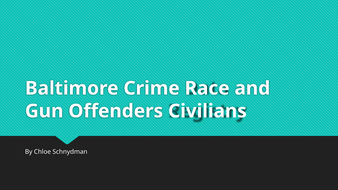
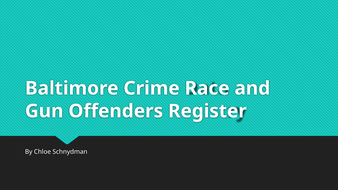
Civilians: Civilians -> Register
